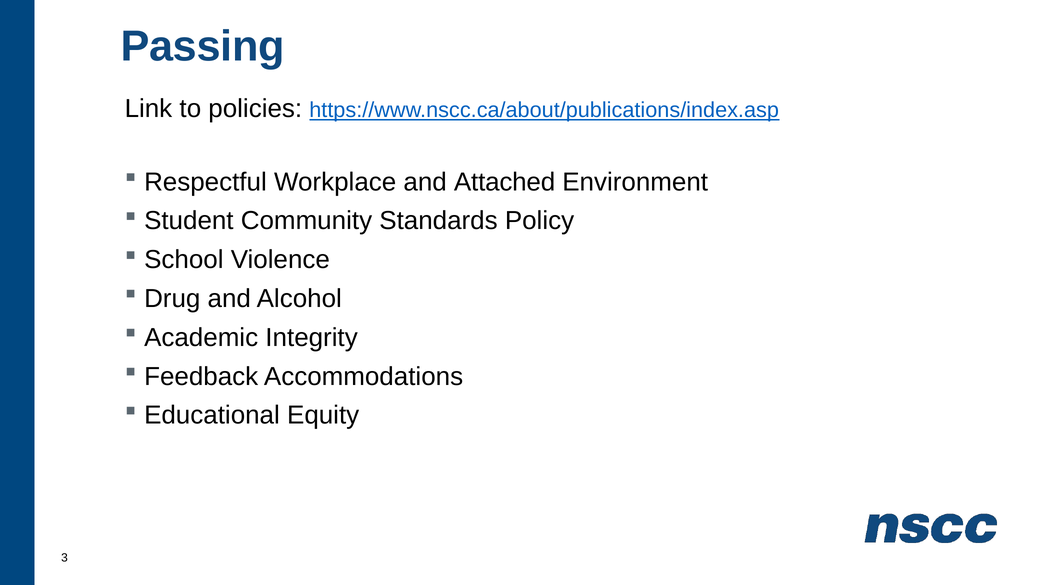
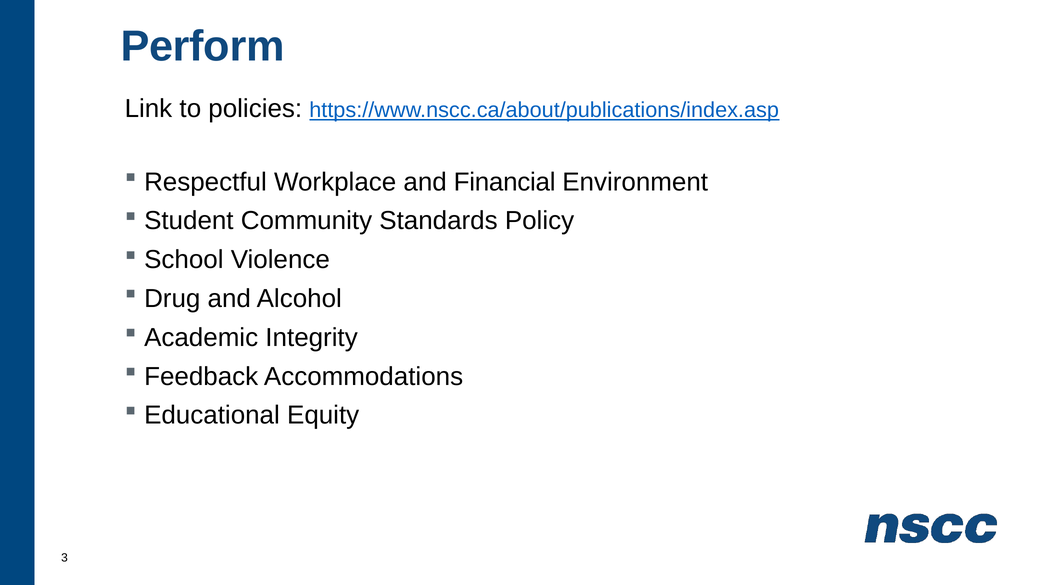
Passing: Passing -> Perform
Attached: Attached -> Financial
